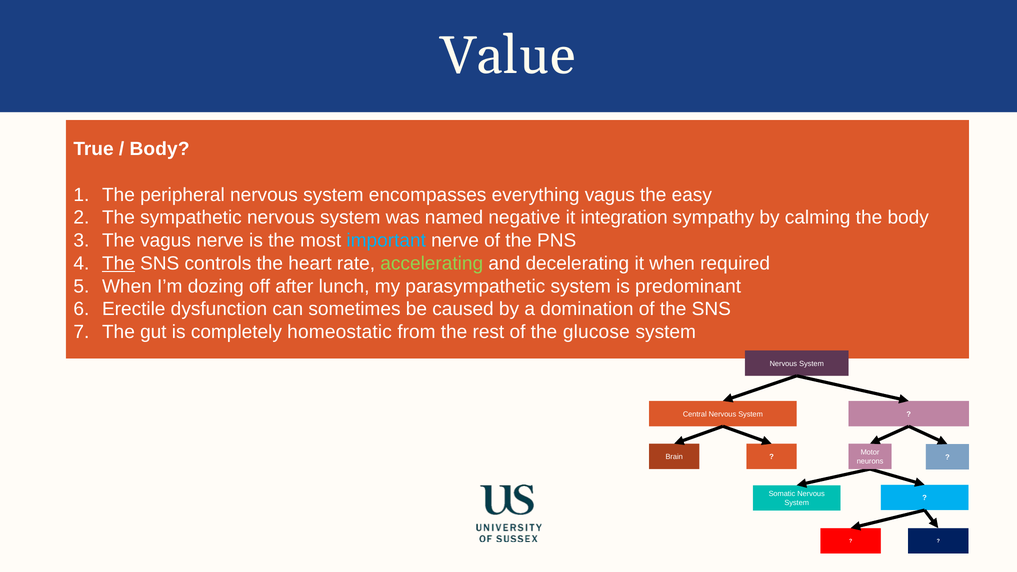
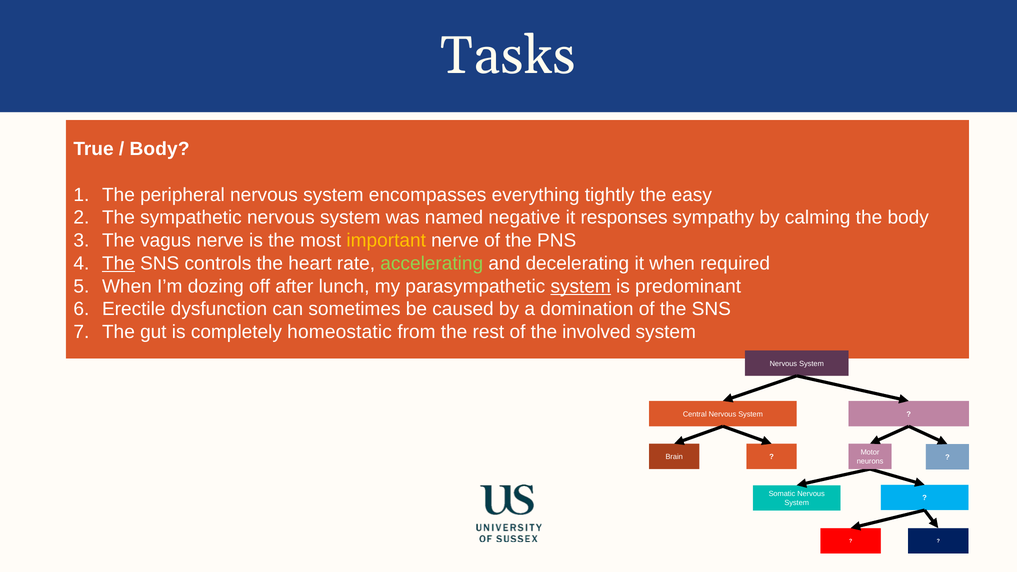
Value: Value -> Tasks
everything vagus: vagus -> tightly
integration: integration -> responses
important colour: light blue -> yellow
system at (581, 286) underline: none -> present
glucose: glucose -> involved
